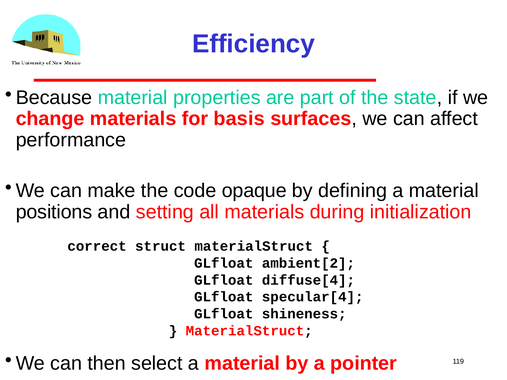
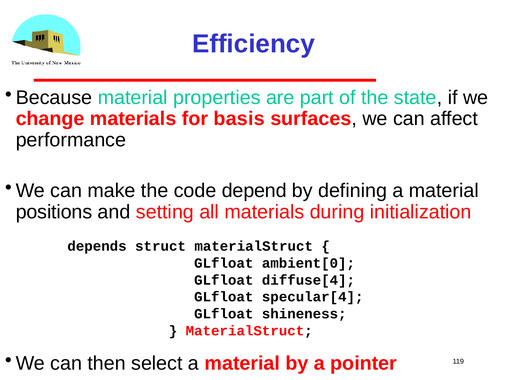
opaque: opaque -> depend
correct: correct -> depends
ambient[2: ambient[2 -> ambient[0
